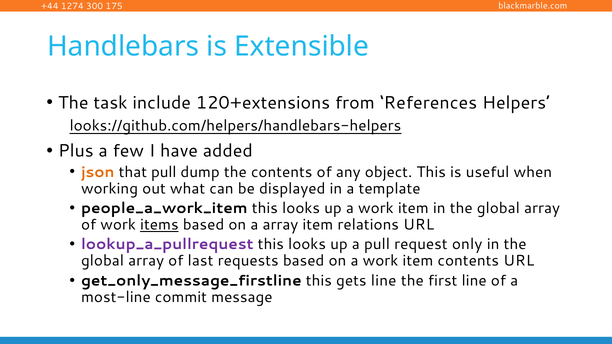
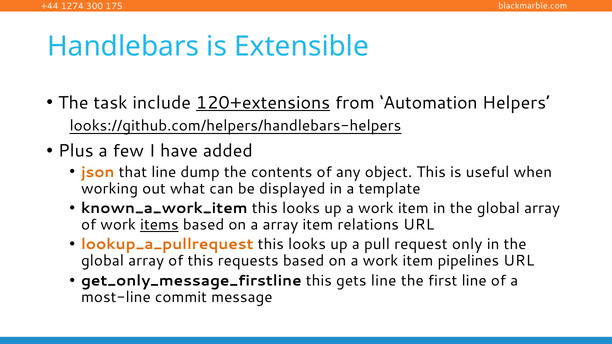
120+extensions underline: none -> present
References: References -> Automation
that pull: pull -> line
people_a_work_item: people_a_work_item -> known_a_work_item
lookup_a_pullrequest colour: purple -> orange
of last: last -> this
item contents: contents -> pipelines
